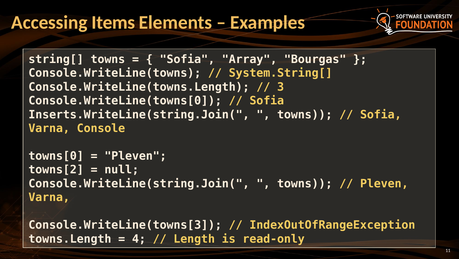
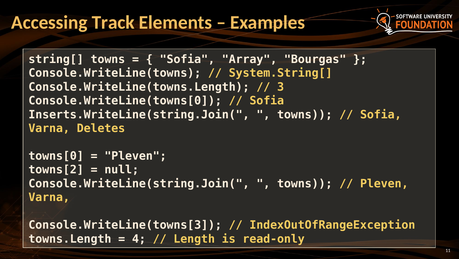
Items: Items -> Track
Console: Console -> Deletes
